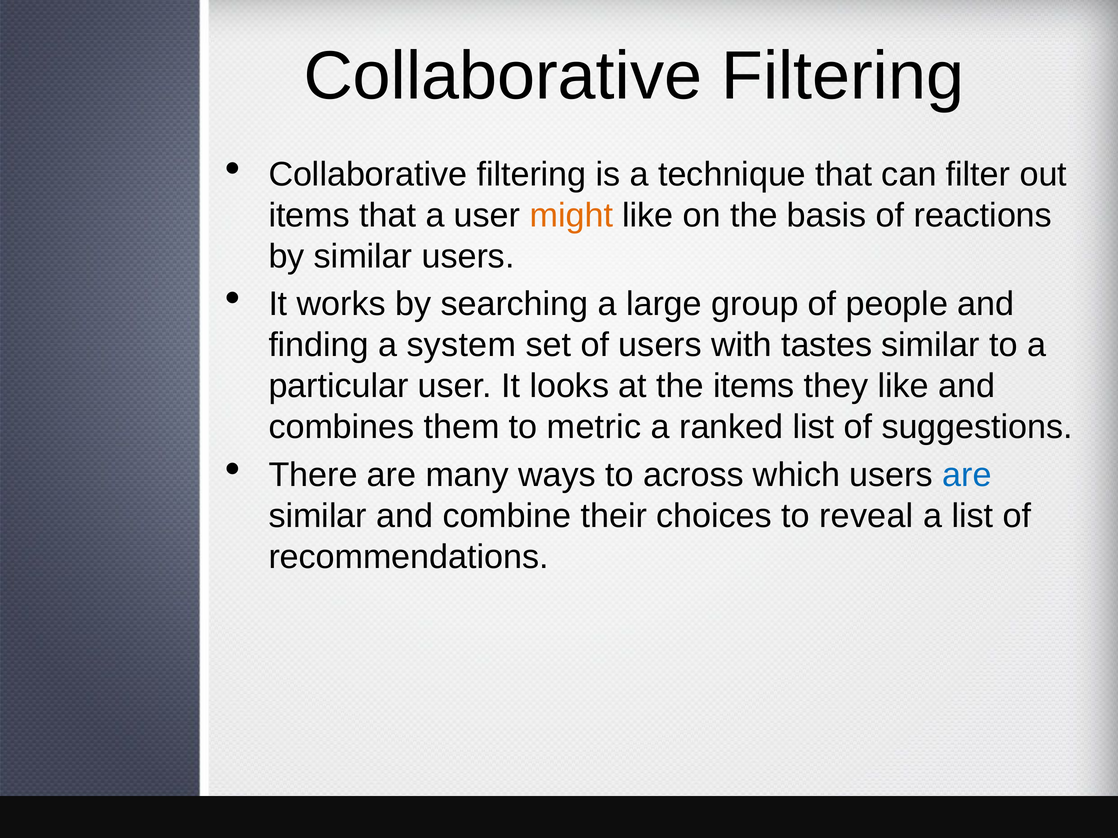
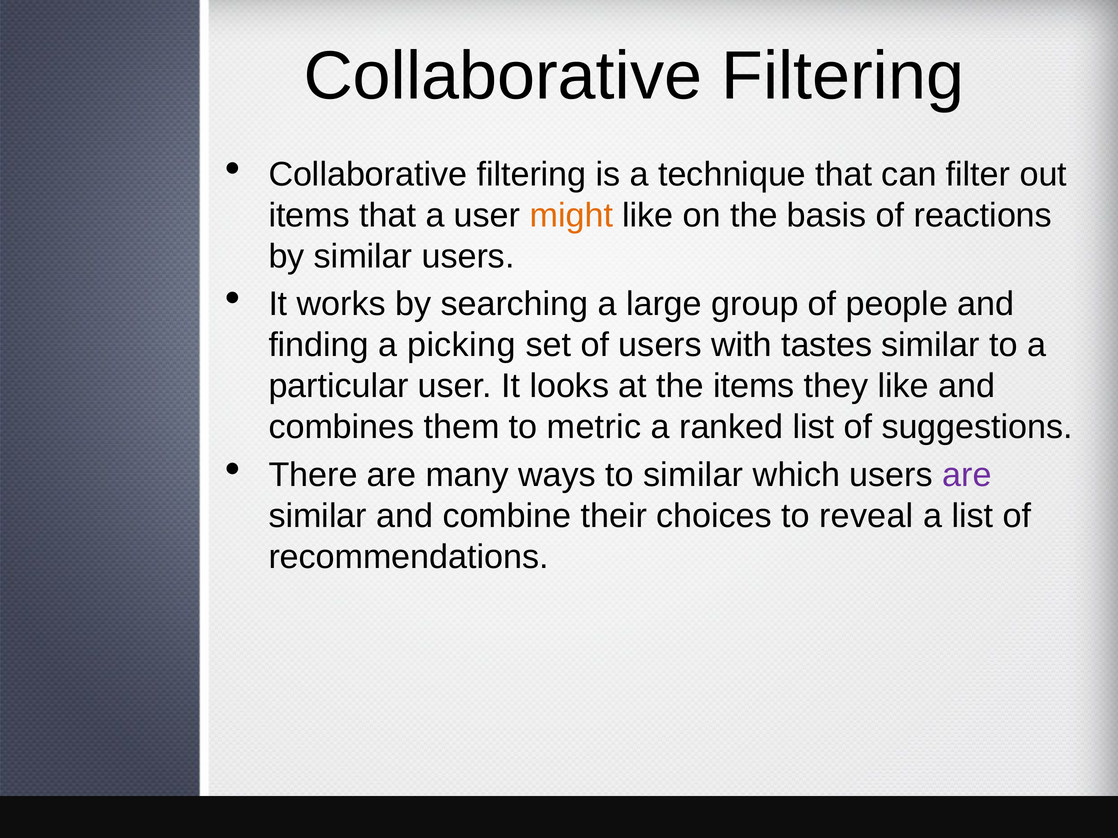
system: system -> picking
to across: across -> similar
are at (967, 475) colour: blue -> purple
